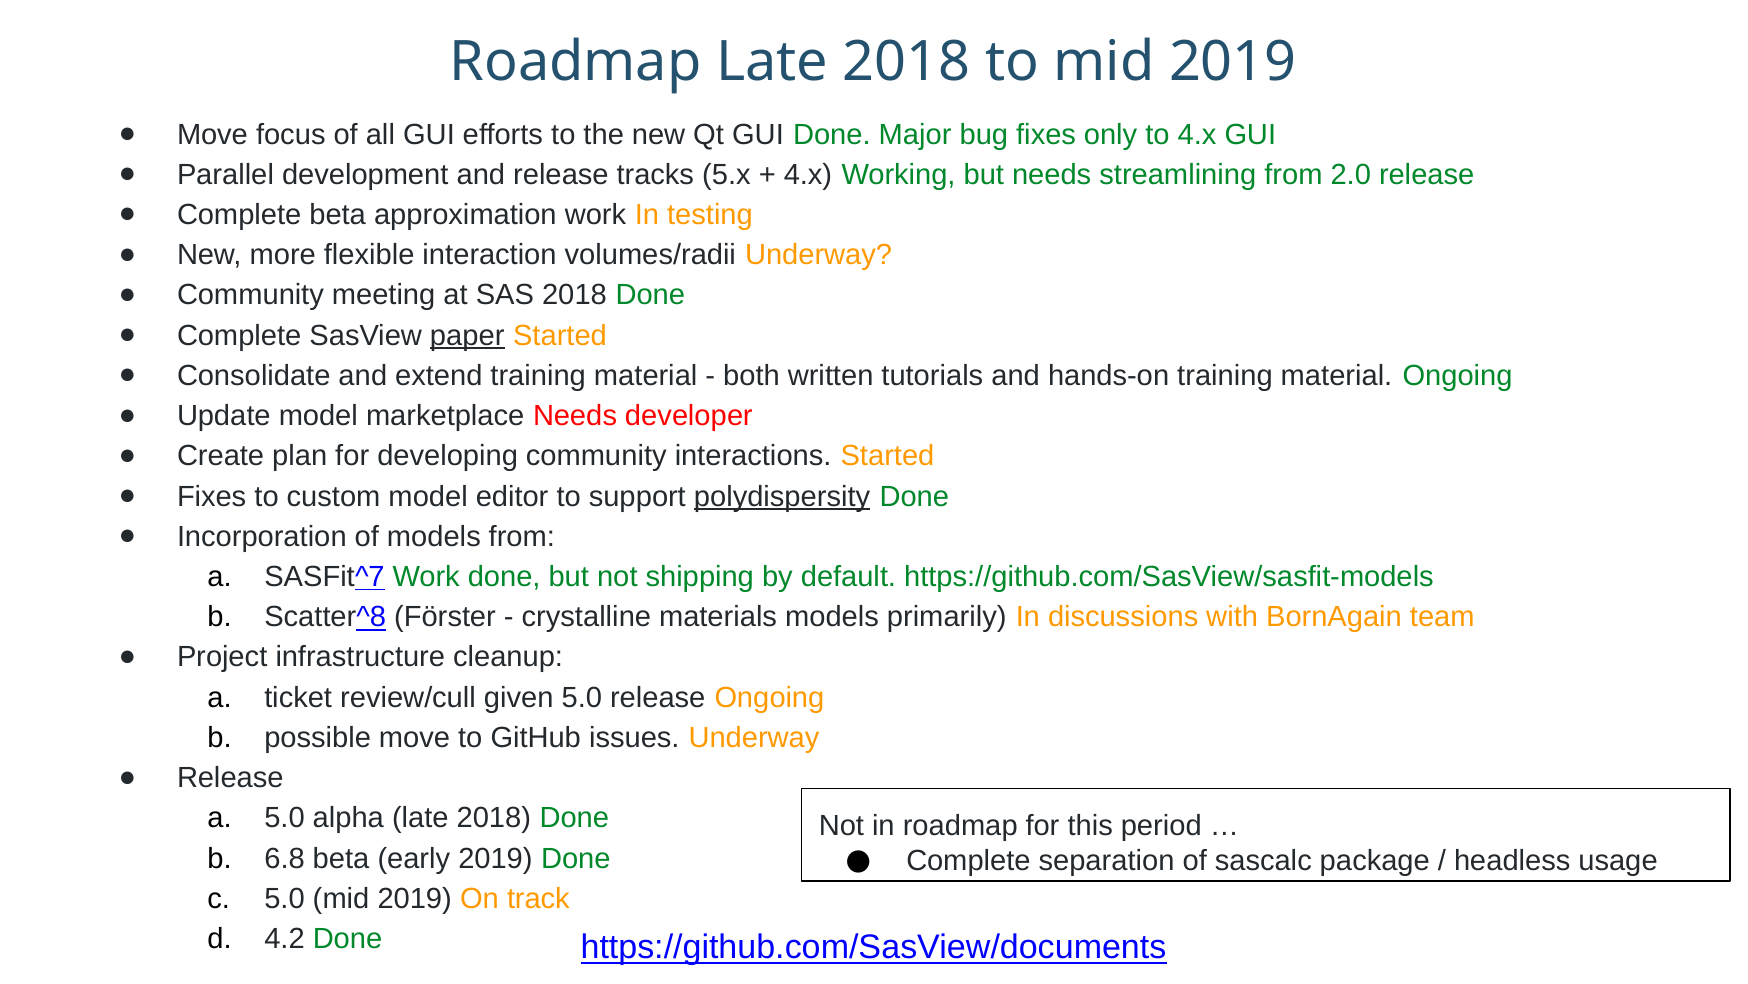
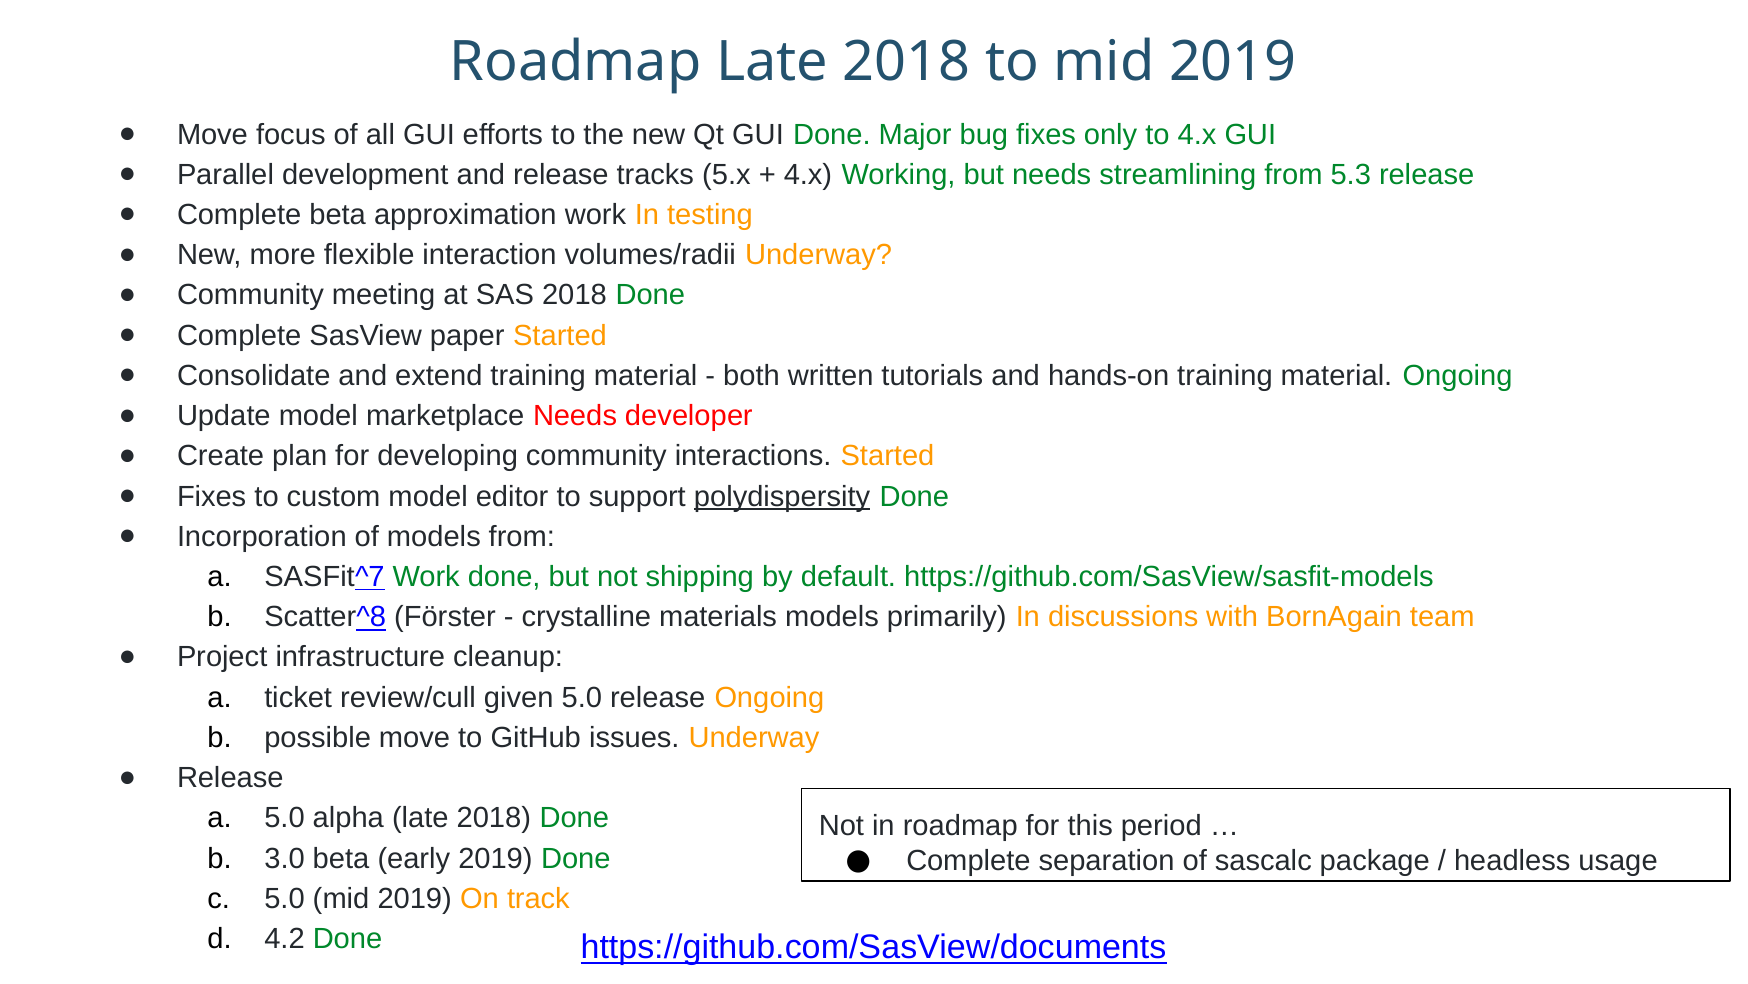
2.0: 2.0 -> 5.3
paper underline: present -> none
6.8: 6.8 -> 3.0
